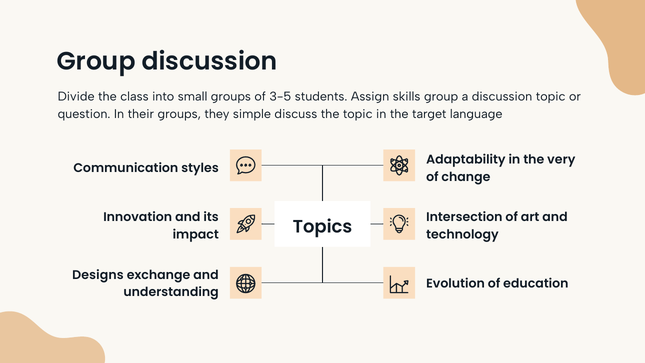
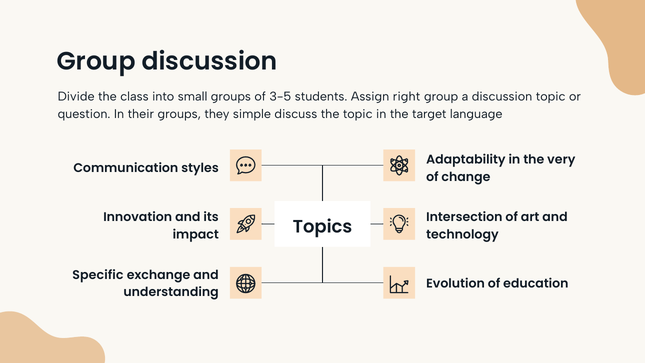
skills: skills -> right
Designs: Designs -> Specific
